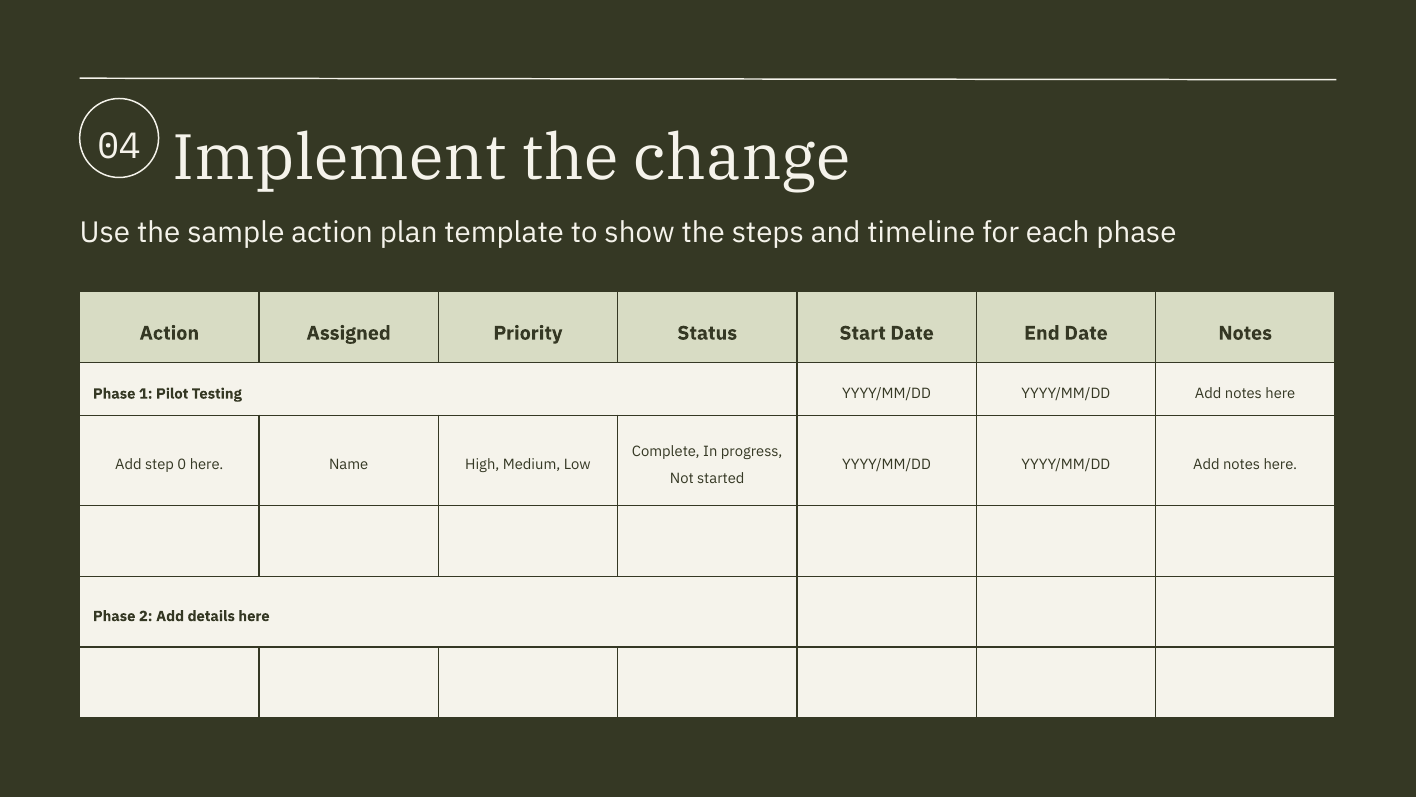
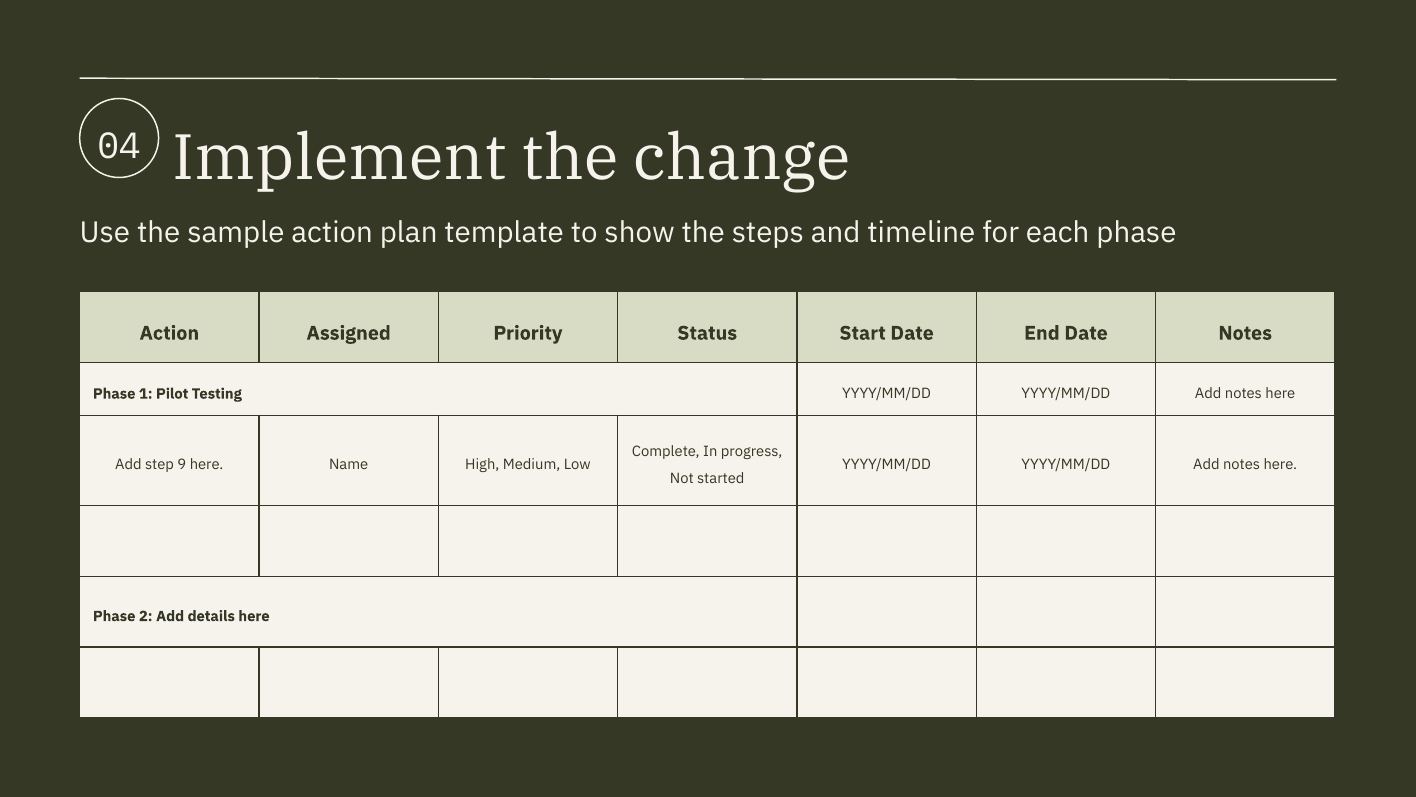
0: 0 -> 9
